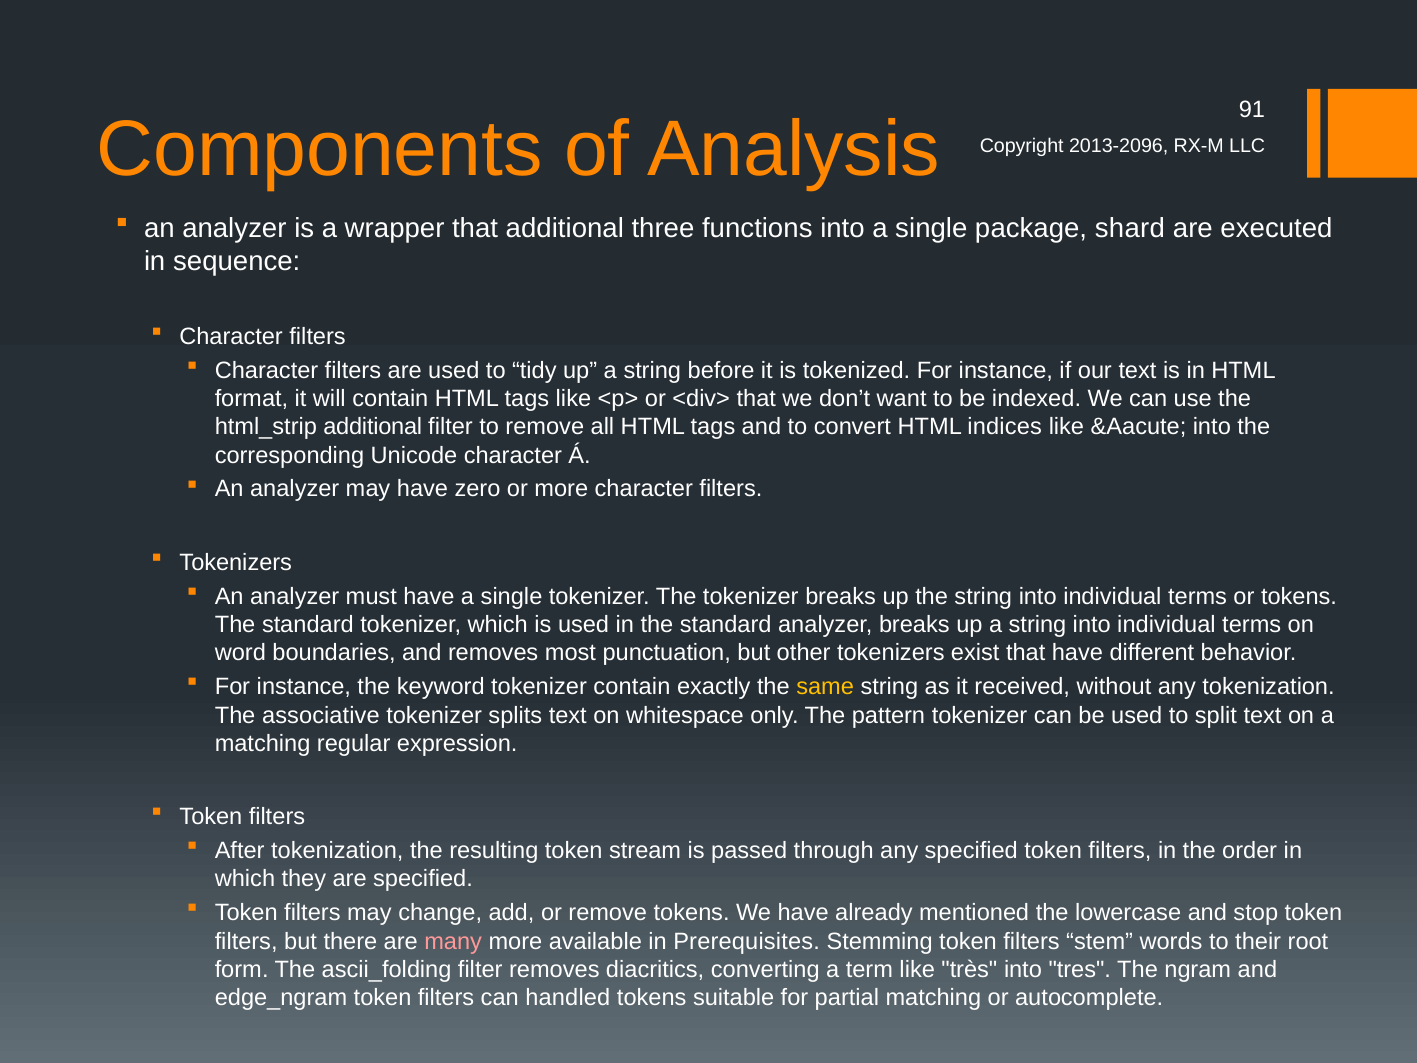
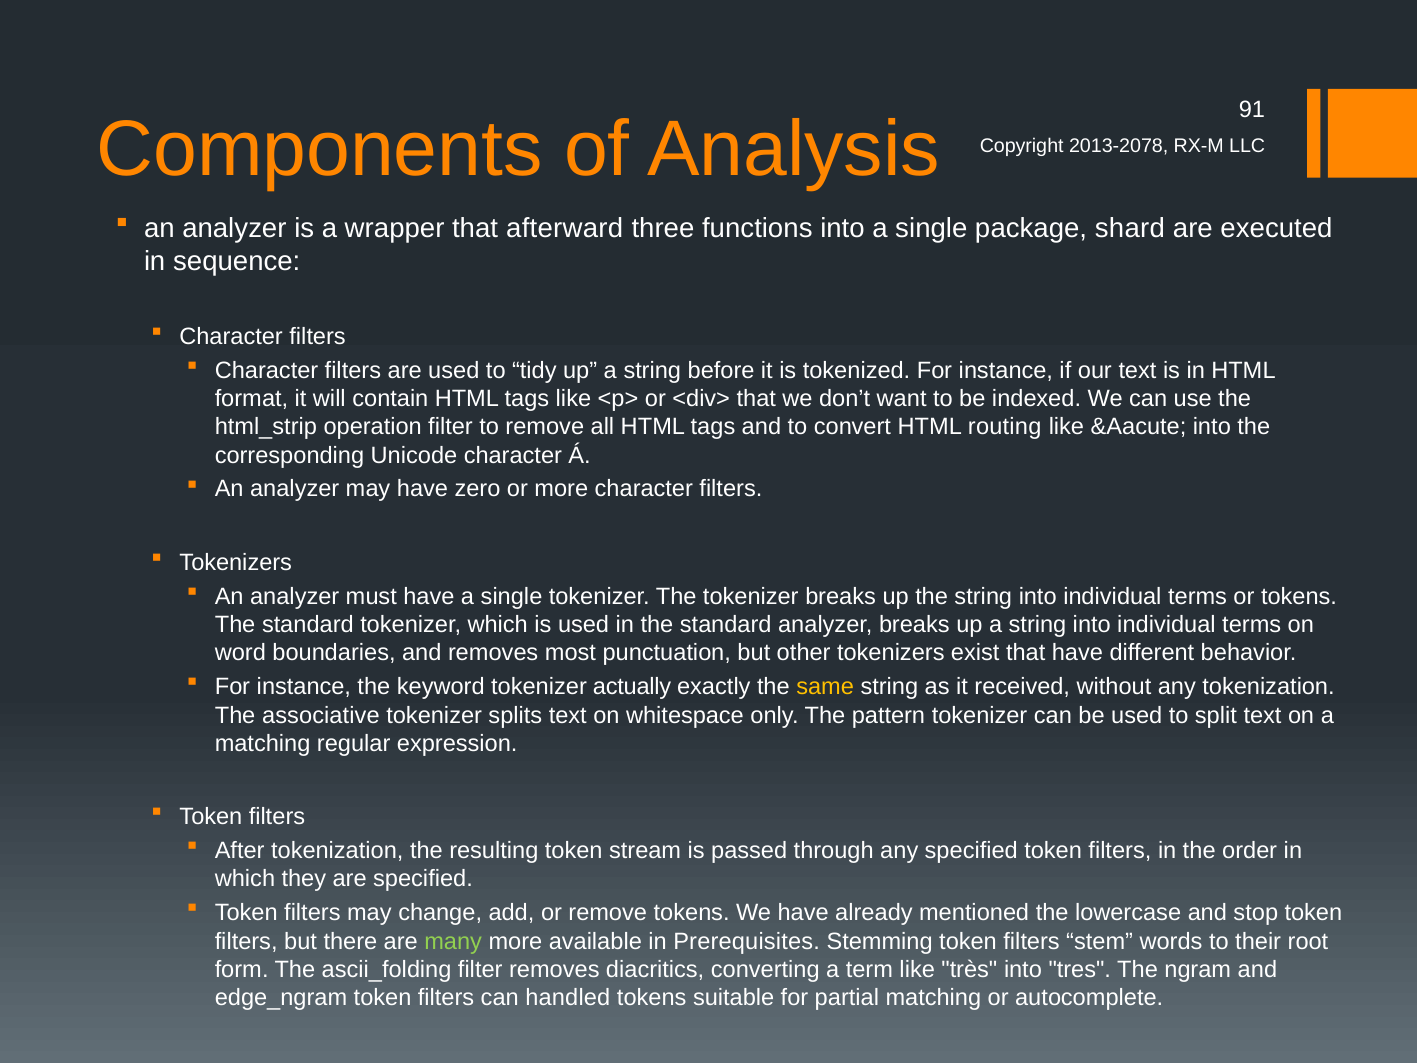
2013-2096: 2013-2096 -> 2013-2078
that additional: additional -> afterward
html_strip additional: additional -> operation
indices: indices -> routing
tokenizer contain: contain -> actually
many colour: pink -> light green
